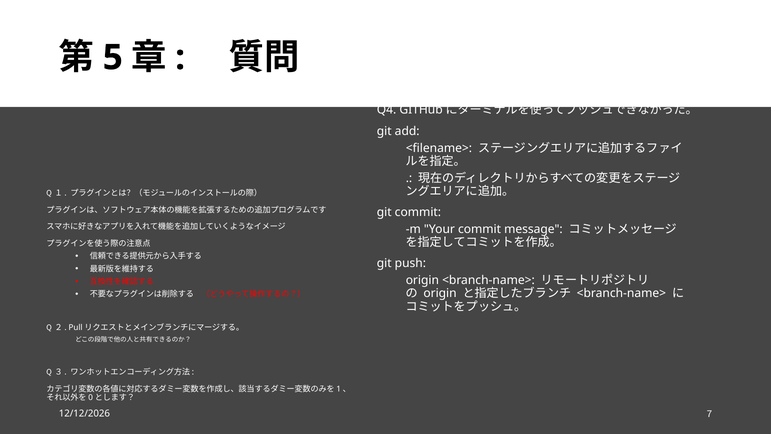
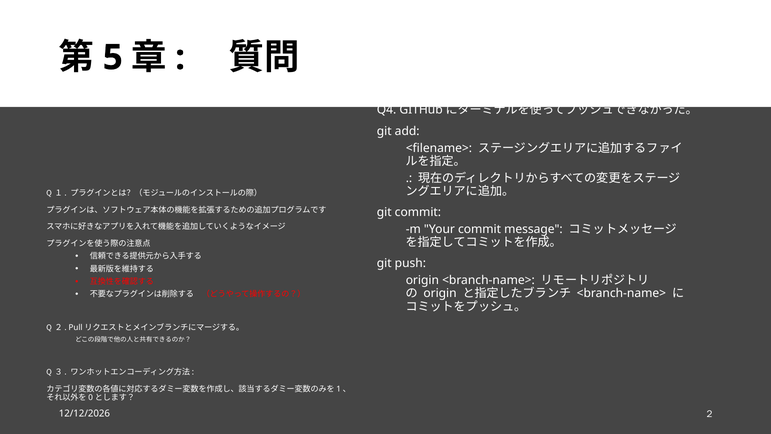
7: 7 -> 2
